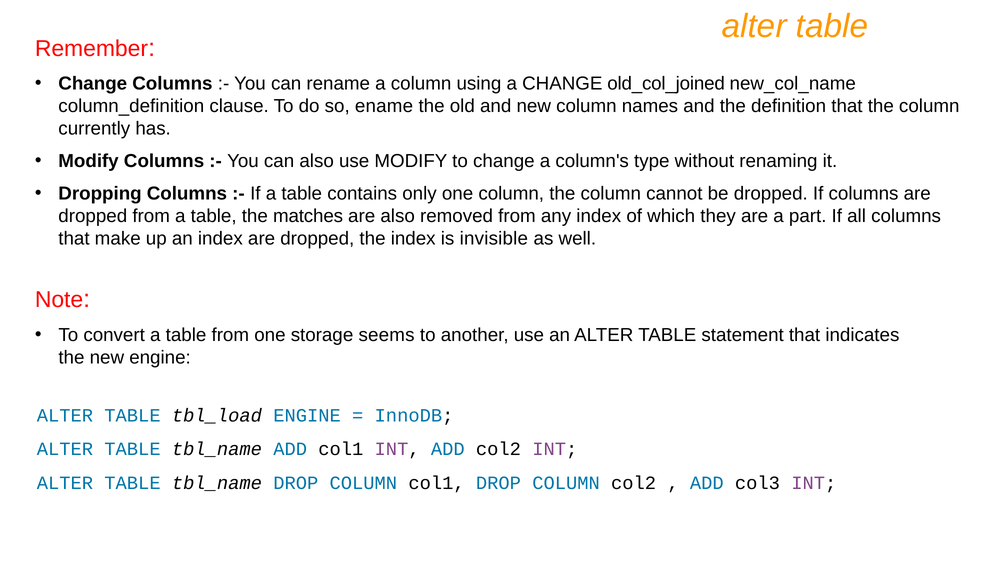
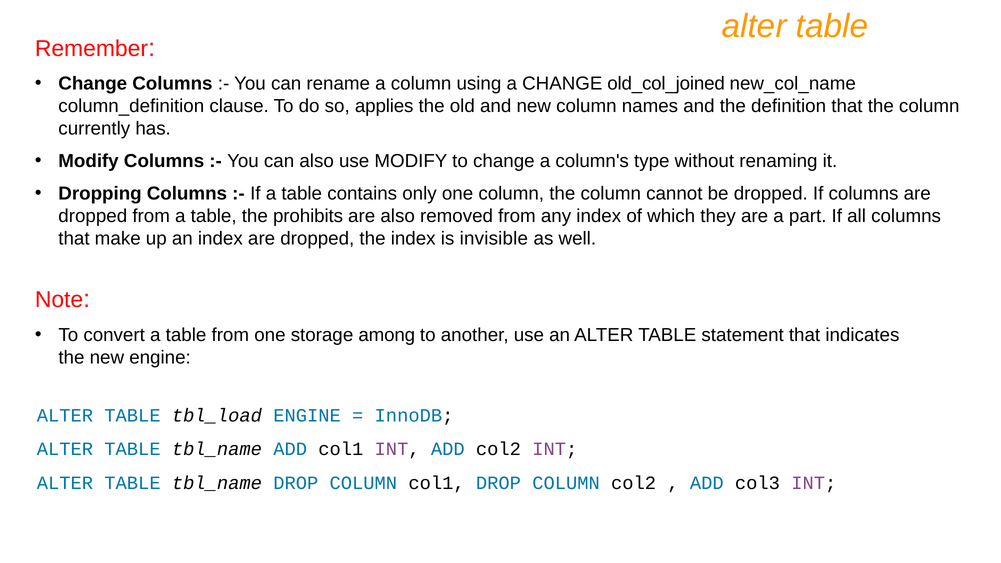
ename: ename -> applies
matches: matches -> prohibits
seems: seems -> among
